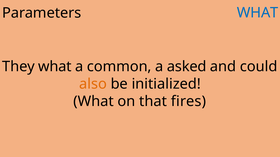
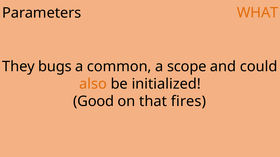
WHAT at (258, 13) colour: blue -> orange
They what: what -> bugs
asked: asked -> scope
What at (94, 102): What -> Good
